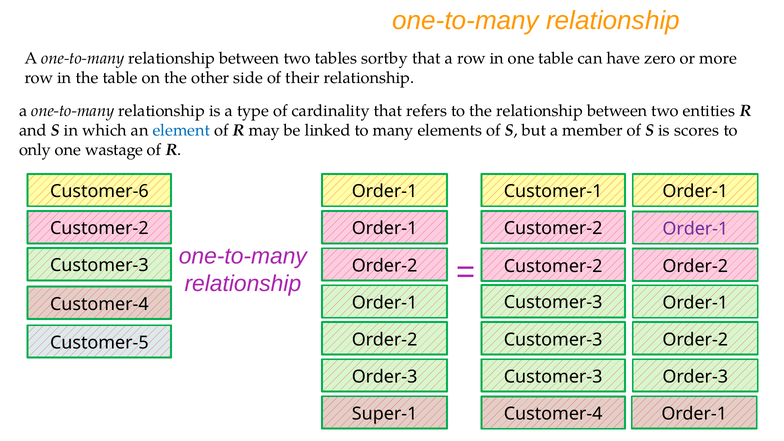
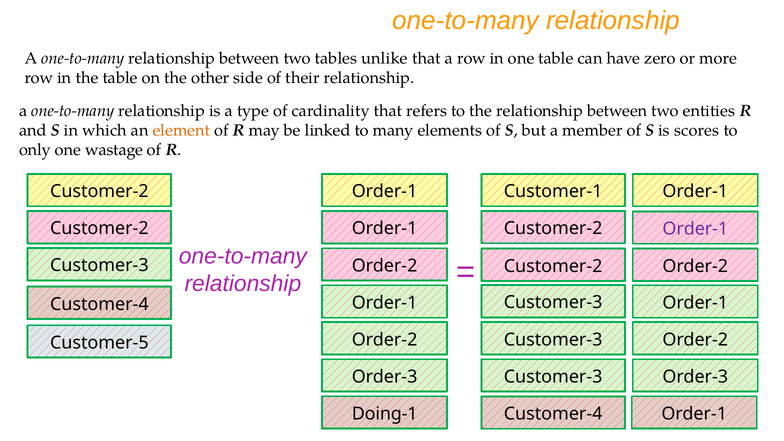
sortby: sortby -> unlike
element colour: blue -> orange
Customer-6 at (99, 191): Customer-6 -> Customer-2
Super-1: Super-1 -> Doing-1
